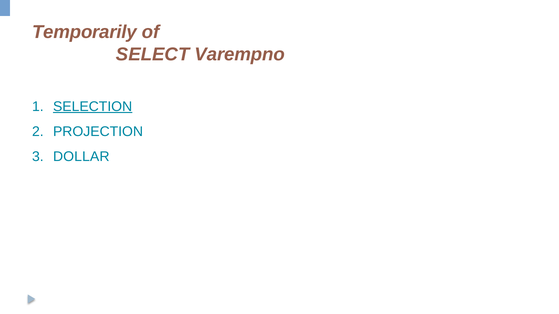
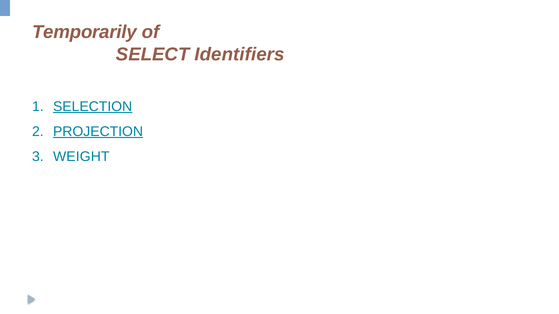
Varempno: Varempno -> Identifiers
PROJECTION underline: none -> present
DOLLAR: DOLLAR -> WEIGHT
